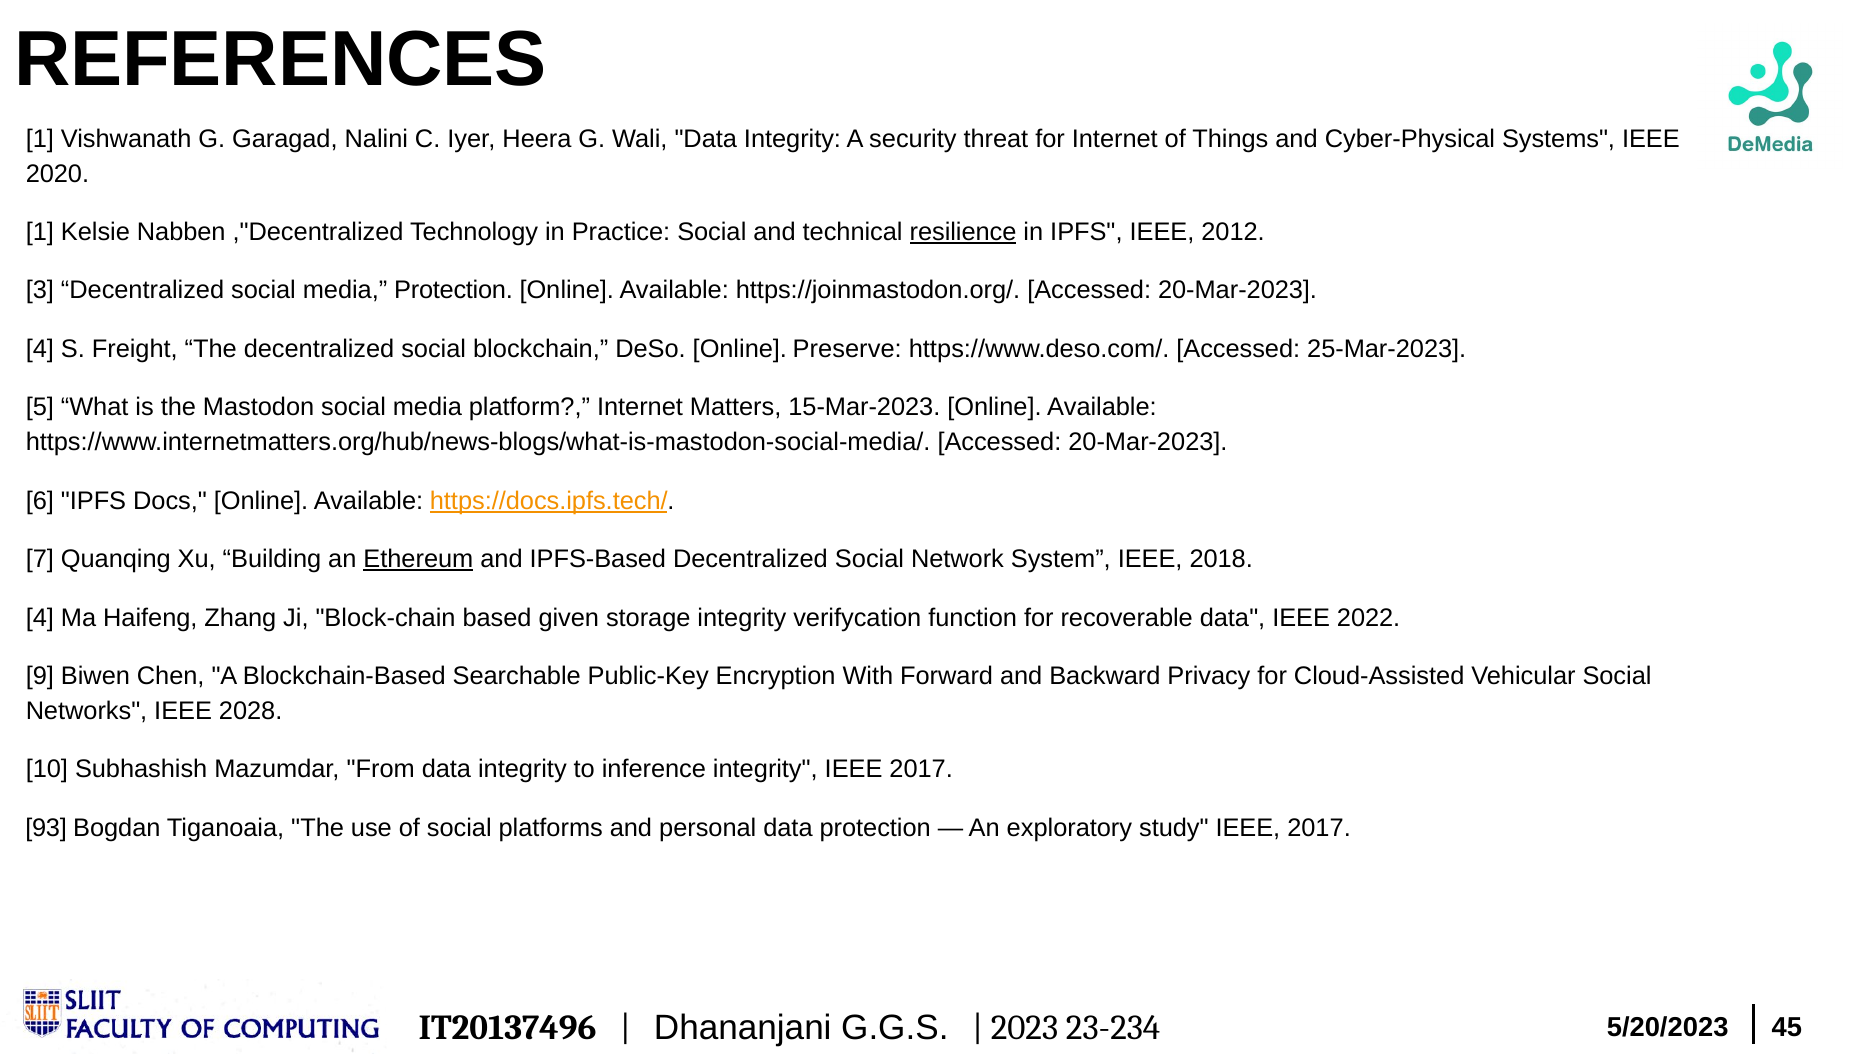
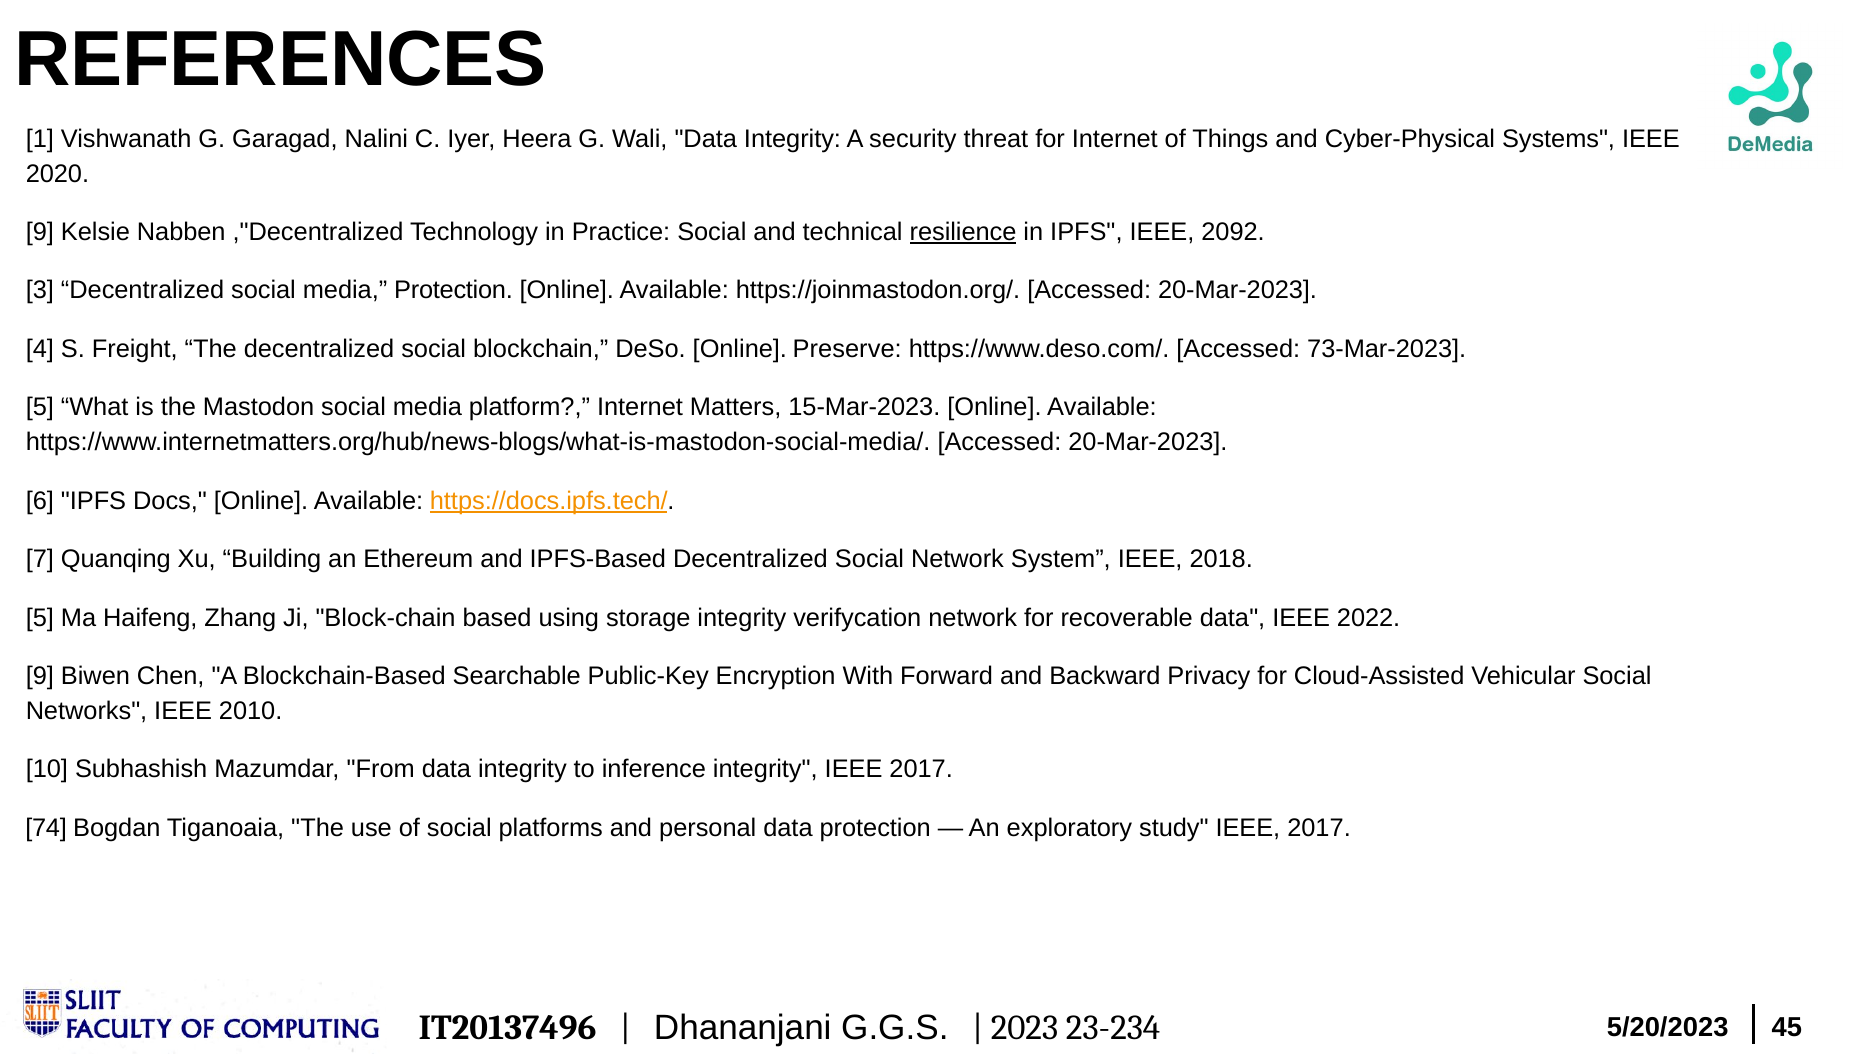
1 at (40, 232): 1 -> 9
2012: 2012 -> 2092
25-Mar-2023: 25-Mar-2023 -> 73-Mar-2023
Ethereum underline: present -> none
4 at (40, 618): 4 -> 5
given: given -> using
verifycation function: function -> network
2028: 2028 -> 2010
93: 93 -> 74
